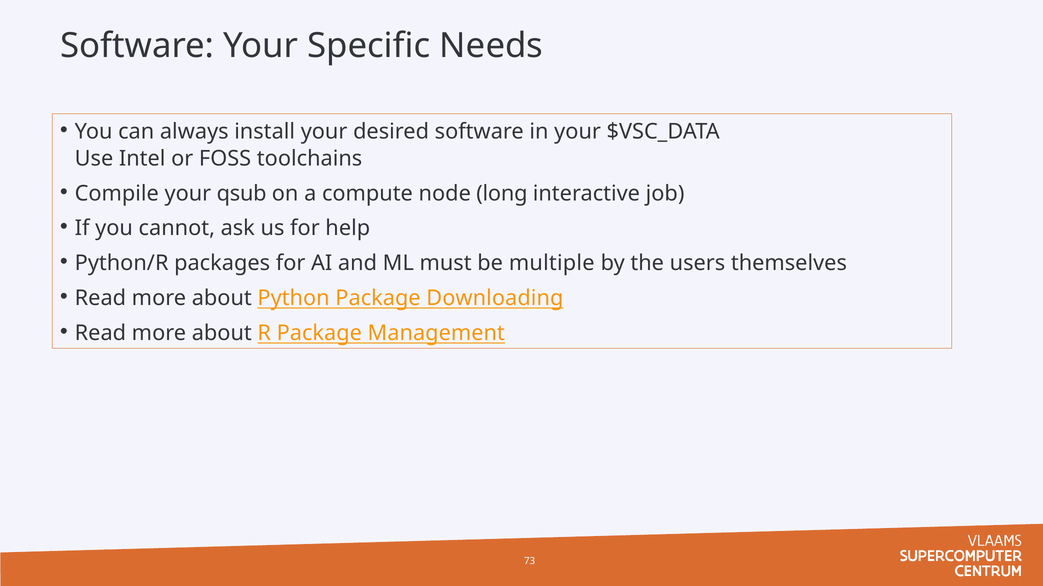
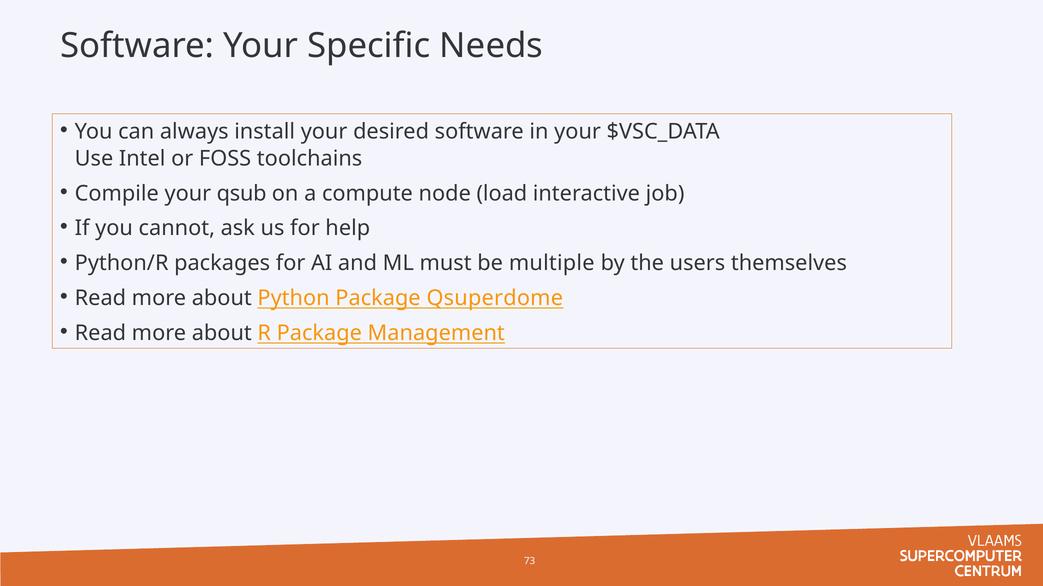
long: long -> load
Downloading: Downloading -> Qsuperdome
